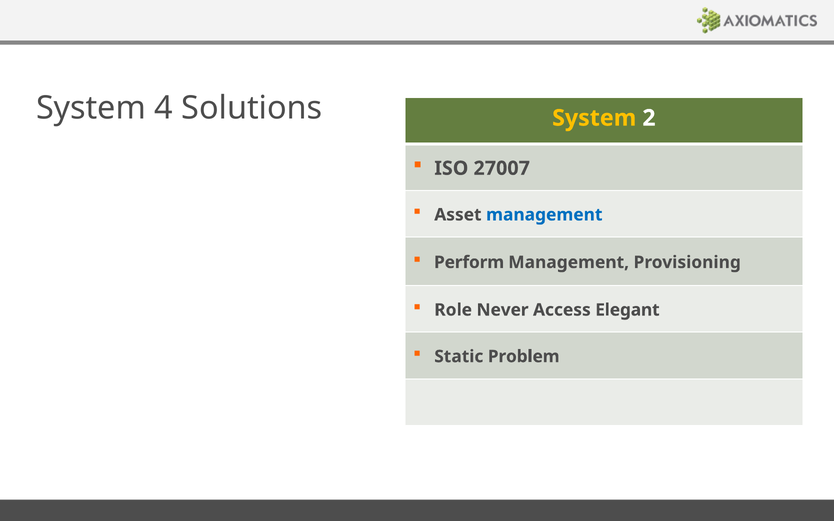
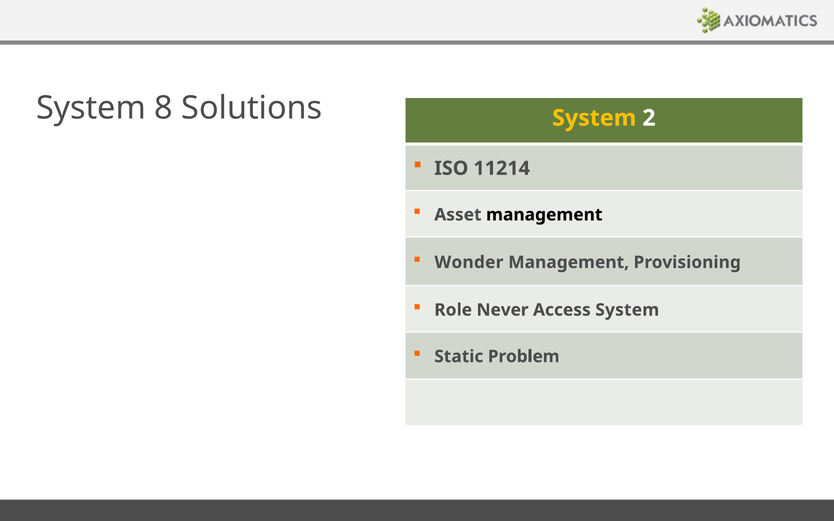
4: 4 -> 8
27007: 27007 -> 11214
management at (544, 215) colour: blue -> black
Perform: Perform -> Wonder
Access Elegant: Elegant -> System
